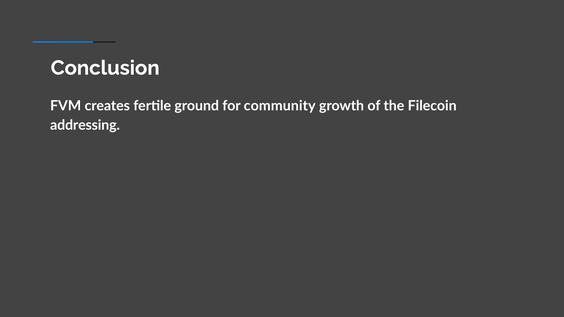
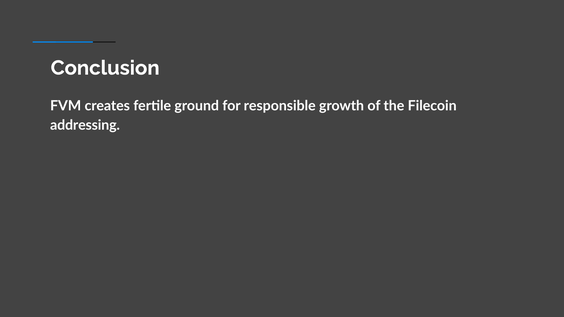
community: community -> responsible
